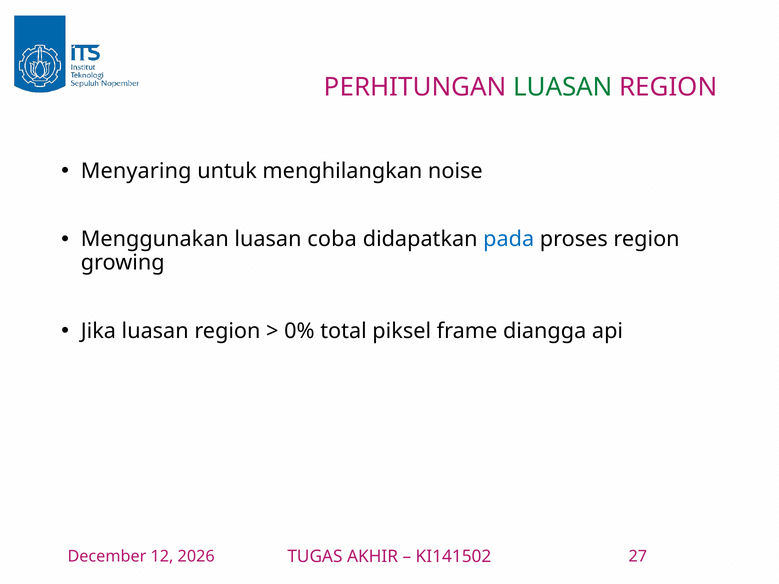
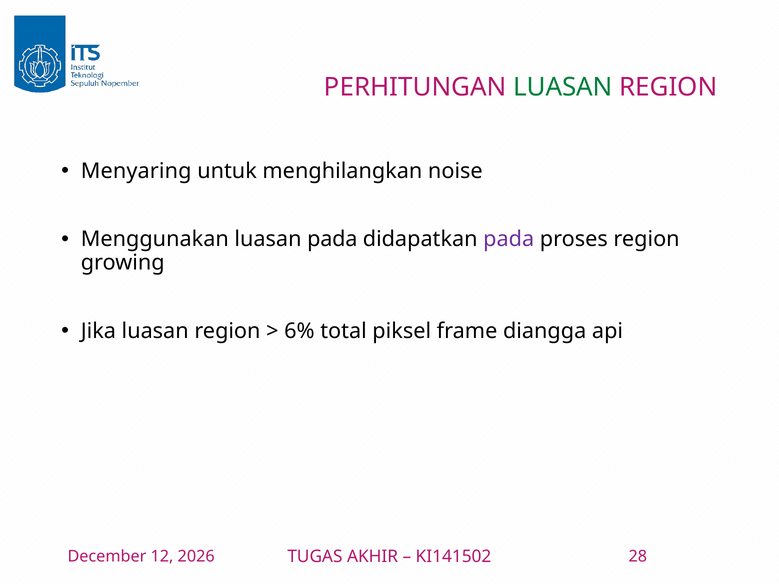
luasan coba: coba -> pada
pada at (509, 239) colour: blue -> purple
0%: 0% -> 6%
27: 27 -> 28
